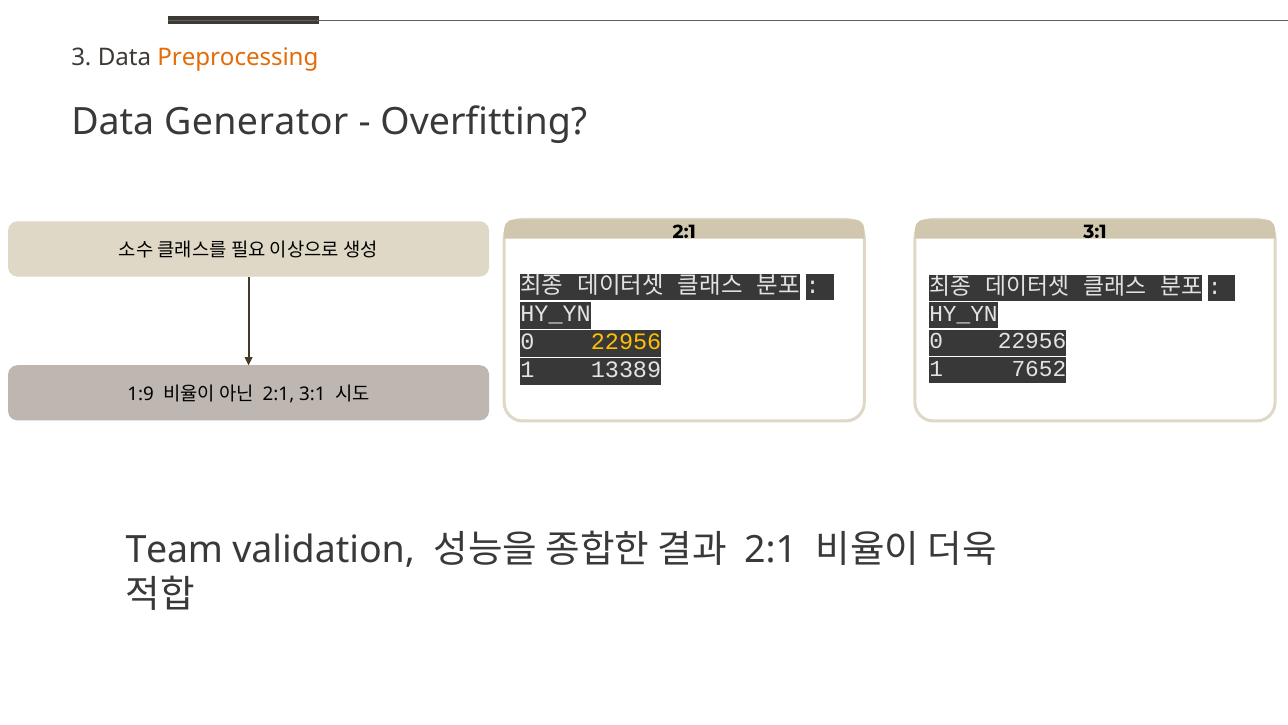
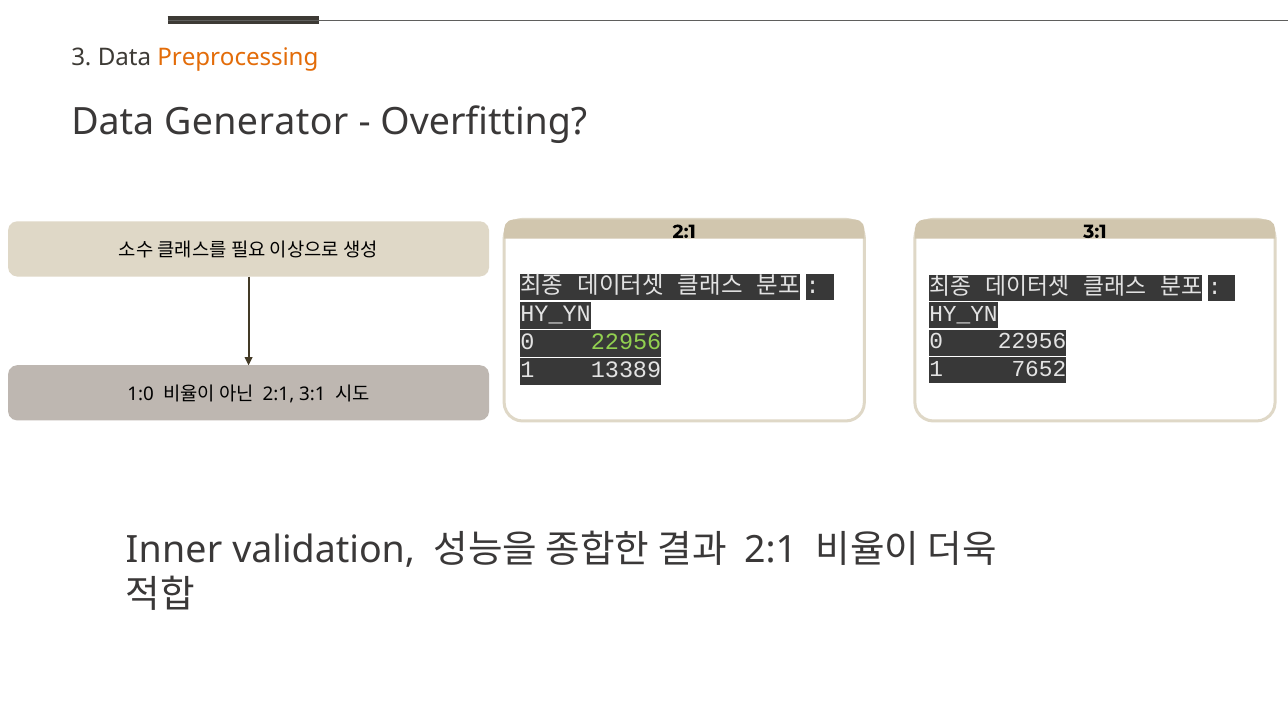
22956 at (626, 342) colour: yellow -> light green
1:9: 1:9 -> 1:0
Team: Team -> Inner
